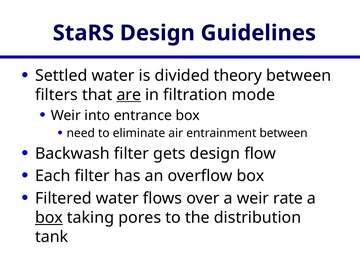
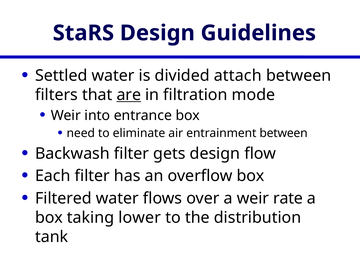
theory: theory -> attach
box at (49, 218) underline: present -> none
pores: pores -> lower
